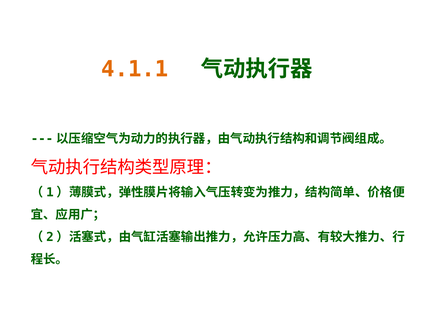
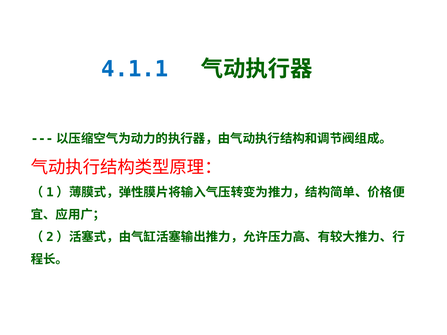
4.1.1 colour: orange -> blue
